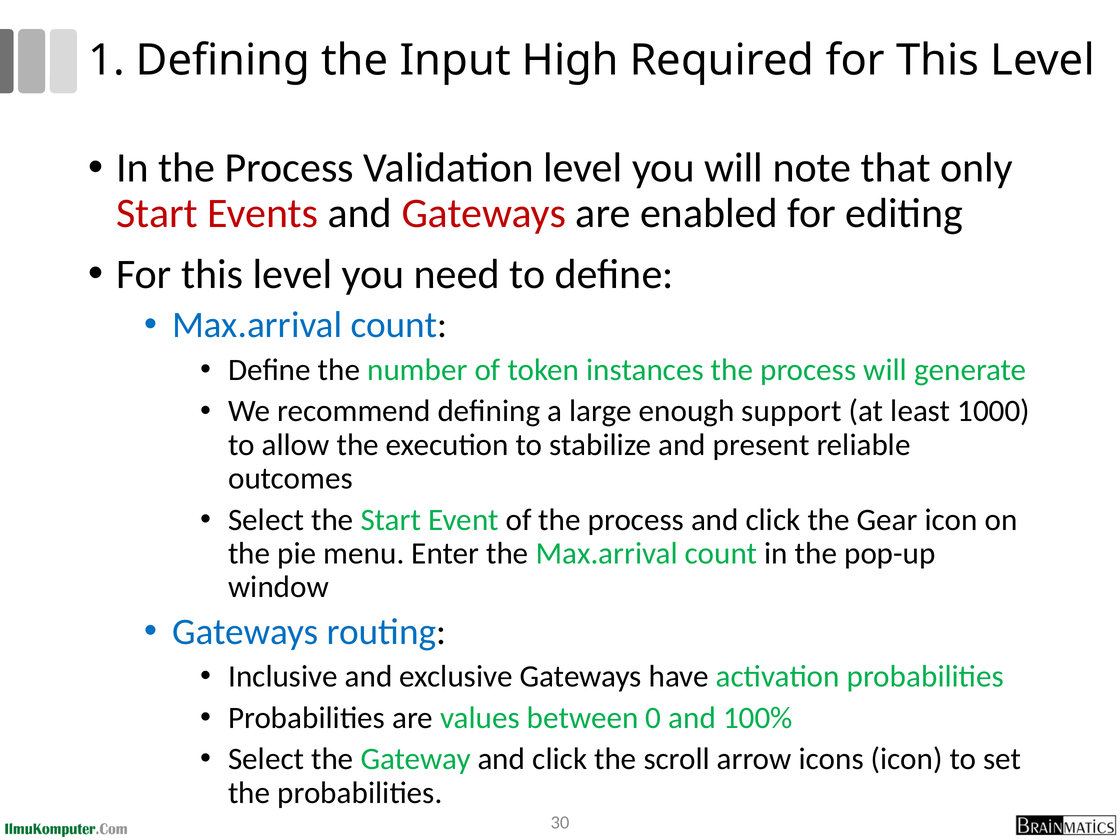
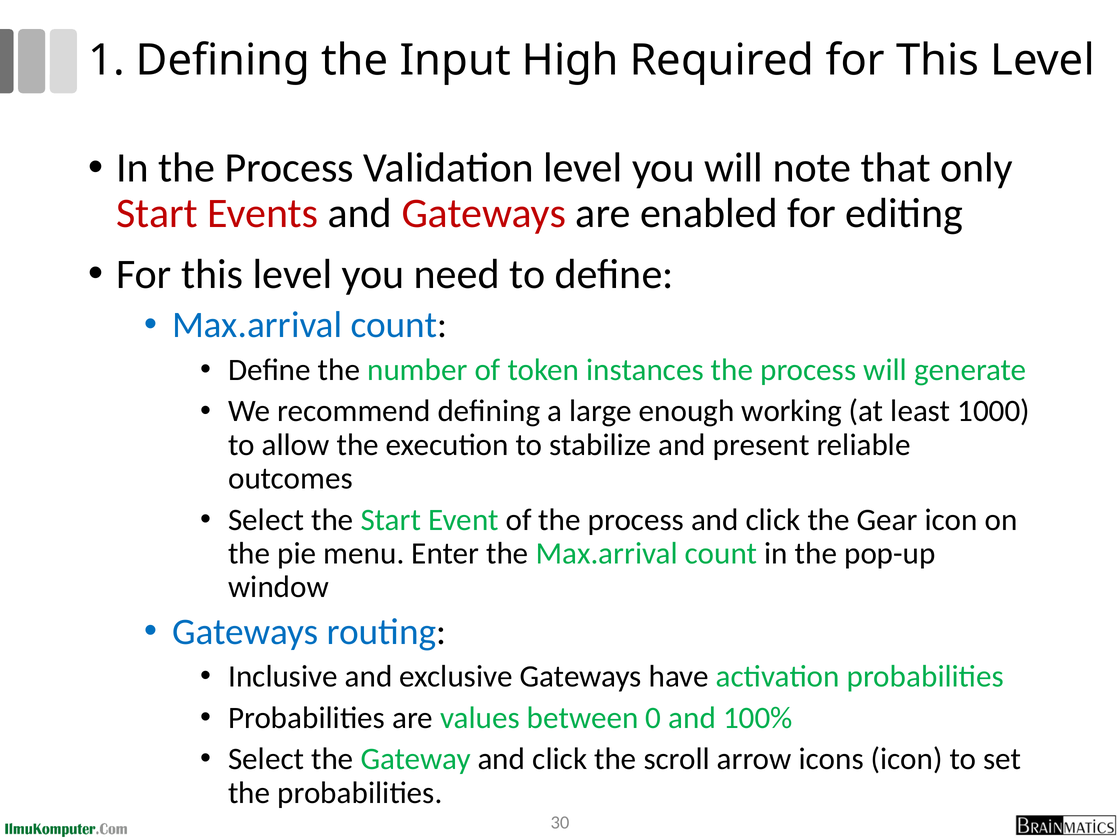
support: support -> working
